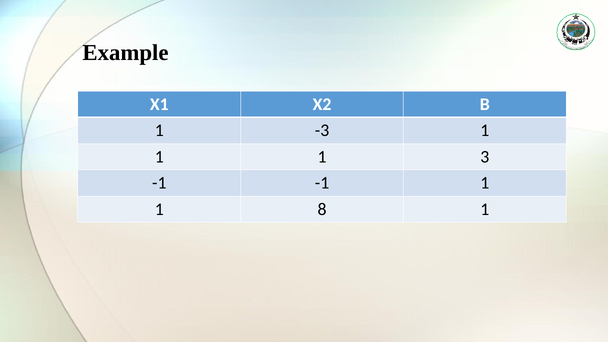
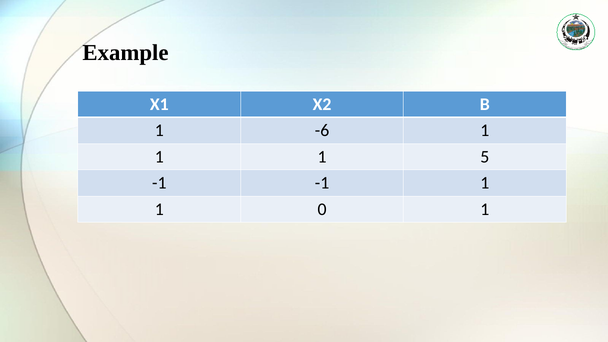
-3: -3 -> -6
3: 3 -> 5
8: 8 -> 0
